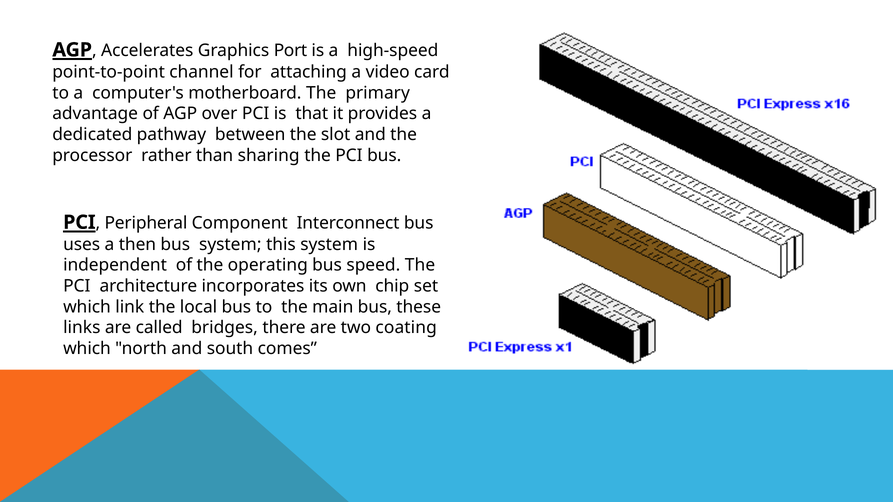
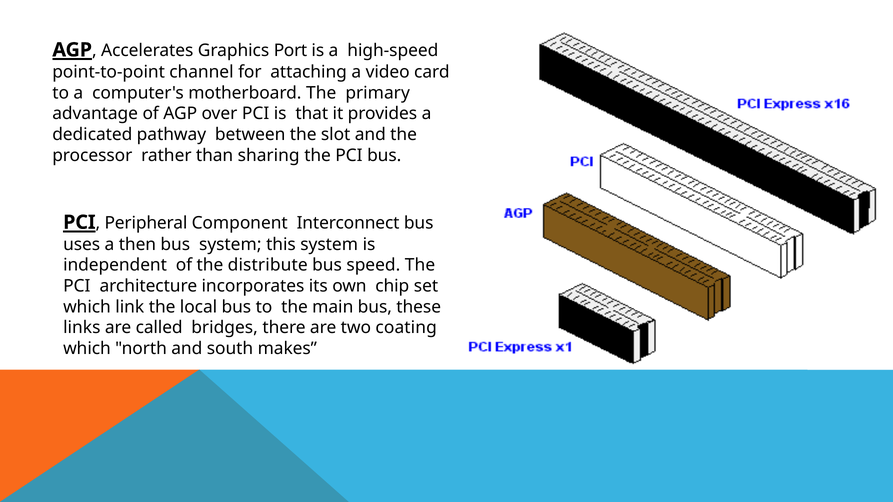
operating: operating -> distribute
comes: comes -> makes
